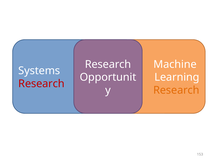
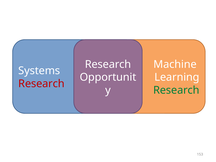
Research at (176, 90) colour: orange -> green
